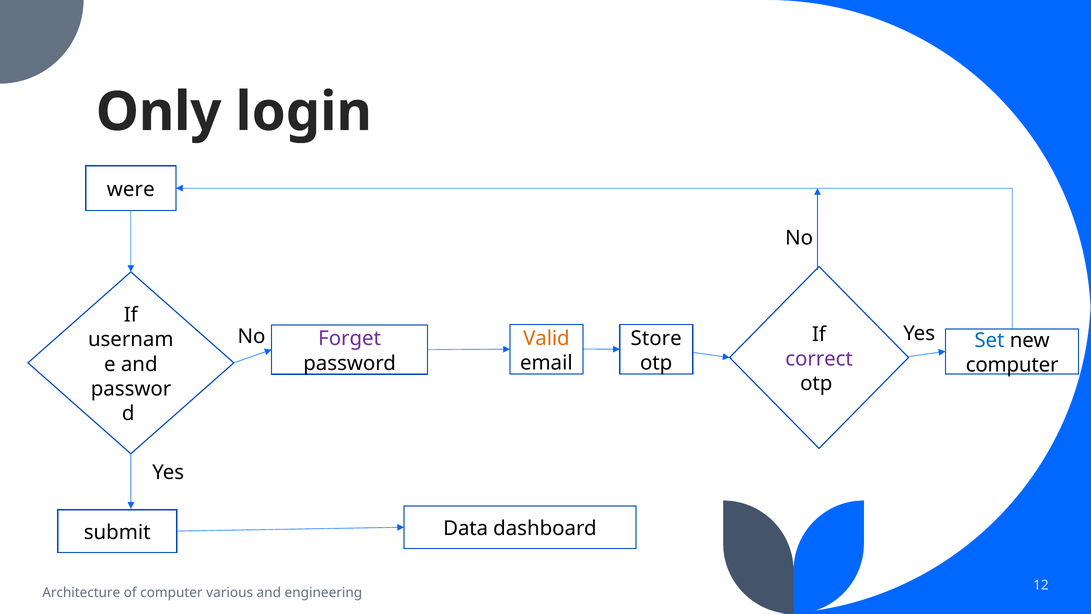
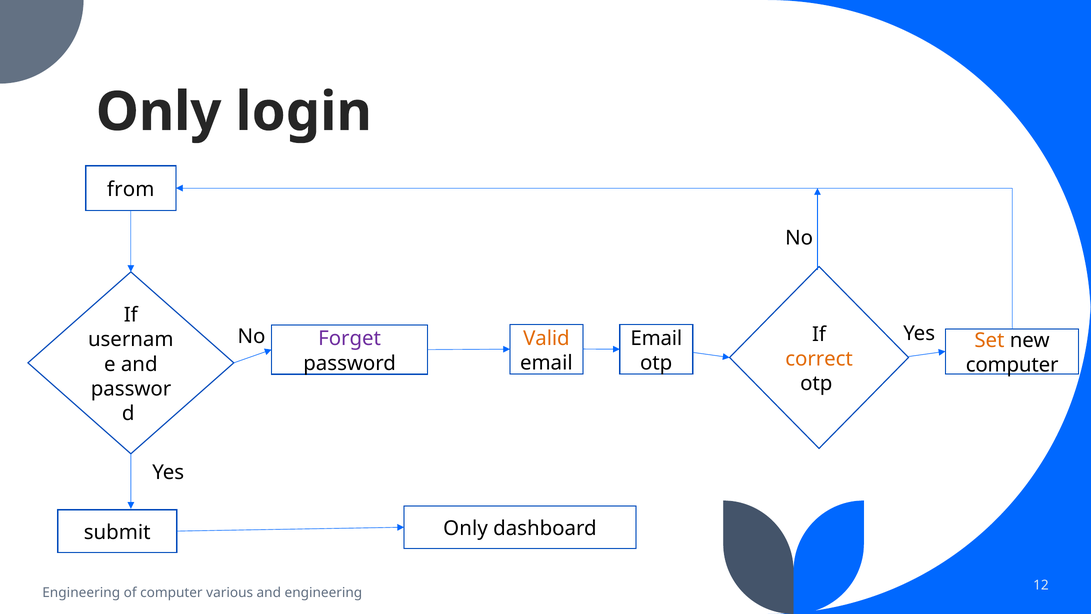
were: were -> from
Store at (656, 338): Store -> Email
Set colour: blue -> orange
correct colour: purple -> orange
submit Data: Data -> Only
Architecture at (81, 593): Architecture -> Engineering
